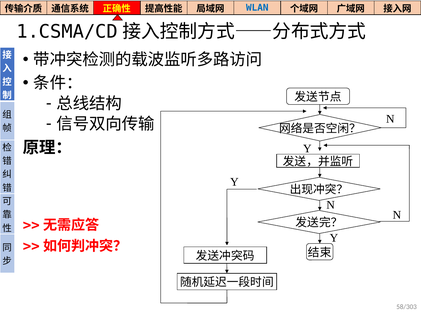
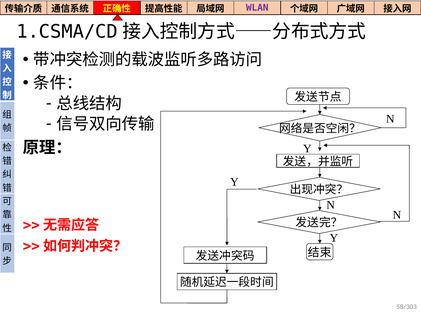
WLAN colour: blue -> purple
